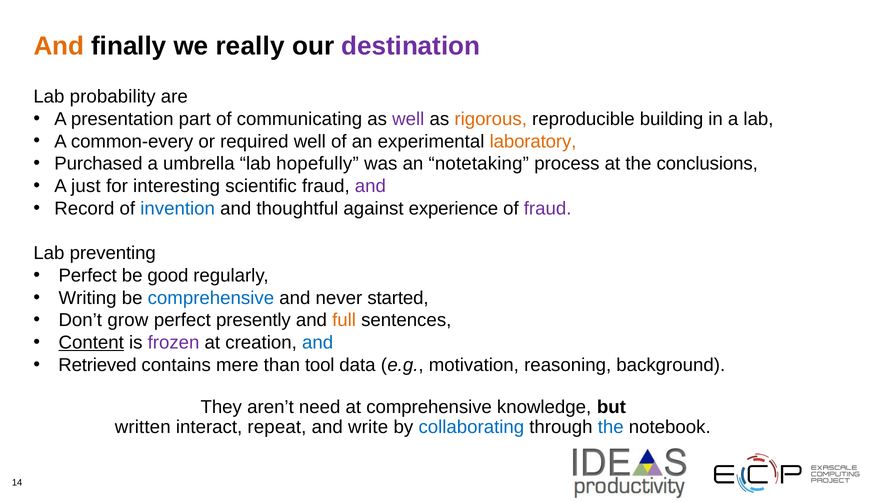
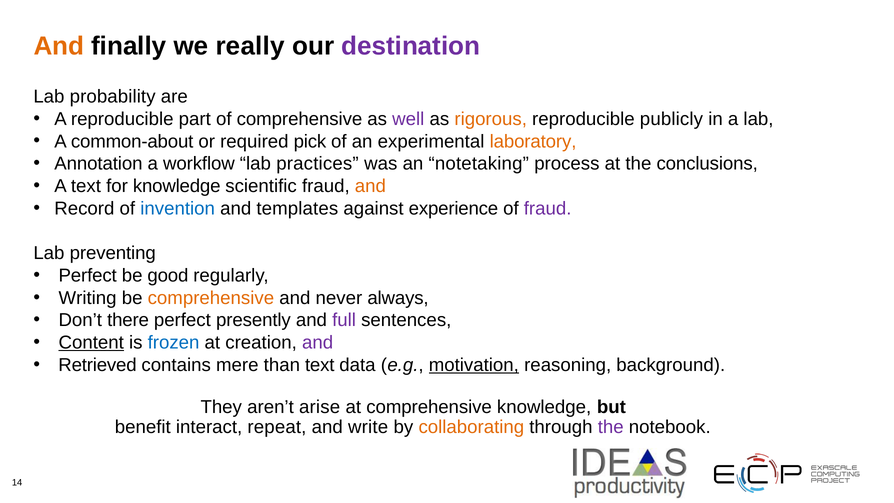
A presentation: presentation -> reproducible
of communicating: communicating -> comprehensive
building: building -> publicly
common-every: common-every -> common-about
required well: well -> pick
Purchased: Purchased -> Annotation
umbrella: umbrella -> workflow
hopefully: hopefully -> practices
A just: just -> text
for interesting: interesting -> knowledge
and at (370, 186) colour: purple -> orange
thoughtful: thoughtful -> templates
comprehensive at (211, 298) colour: blue -> orange
started: started -> always
grow: grow -> there
full colour: orange -> purple
frozen colour: purple -> blue
and at (318, 343) colour: blue -> purple
than tool: tool -> text
motivation underline: none -> present
need: need -> arise
written: written -> benefit
collaborating colour: blue -> orange
the at (611, 427) colour: blue -> purple
